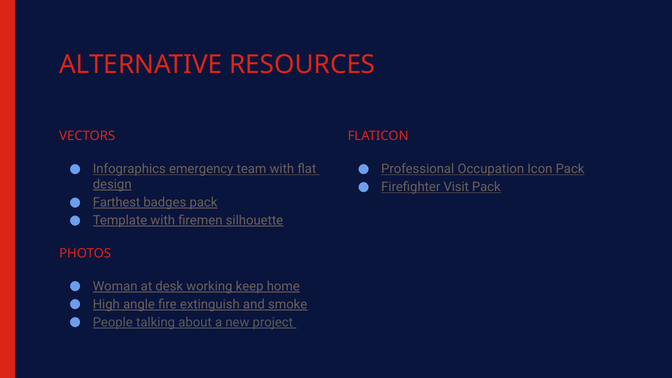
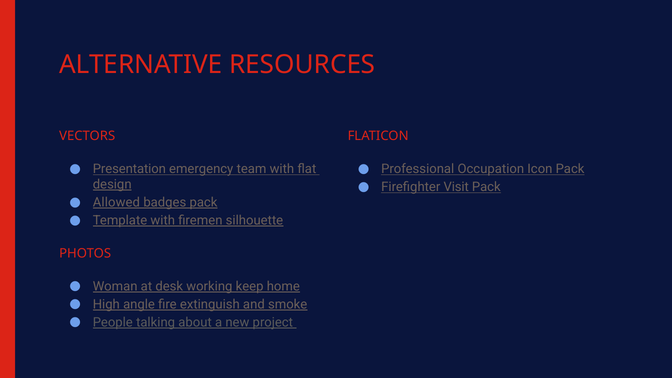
Infographics: Infographics -> Presentation
Farthest: Farthest -> Allowed
